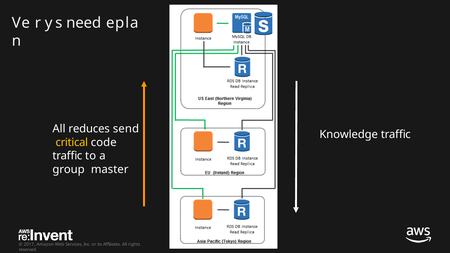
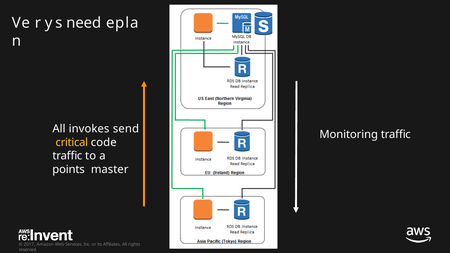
reduces: reduces -> invokes
Knowledge: Knowledge -> Monitoring
group: group -> points
